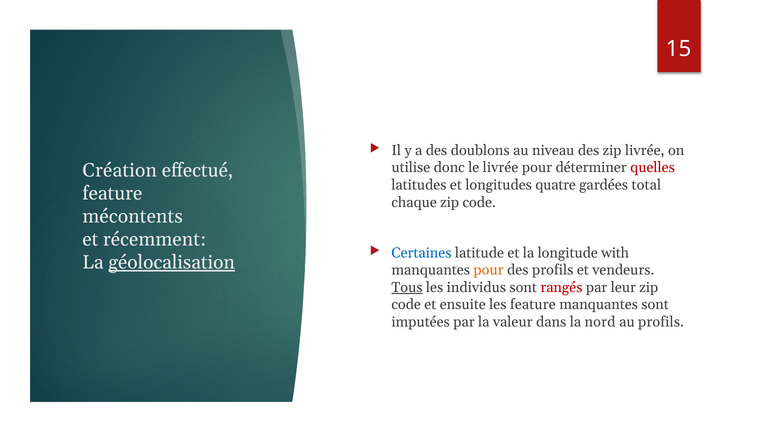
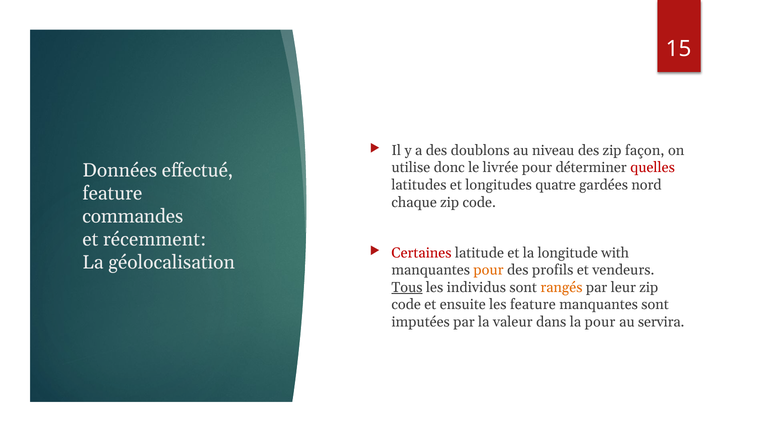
zip livrée: livrée -> façon
Création: Création -> Données
total: total -> nord
mécontents: mécontents -> commandes
Certaines colour: blue -> red
géolocalisation underline: present -> none
rangés colour: red -> orange
la nord: nord -> pour
au profils: profils -> servira
